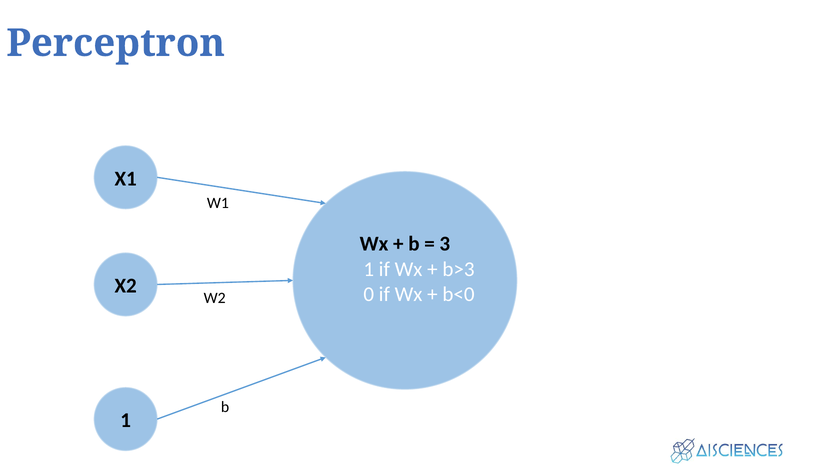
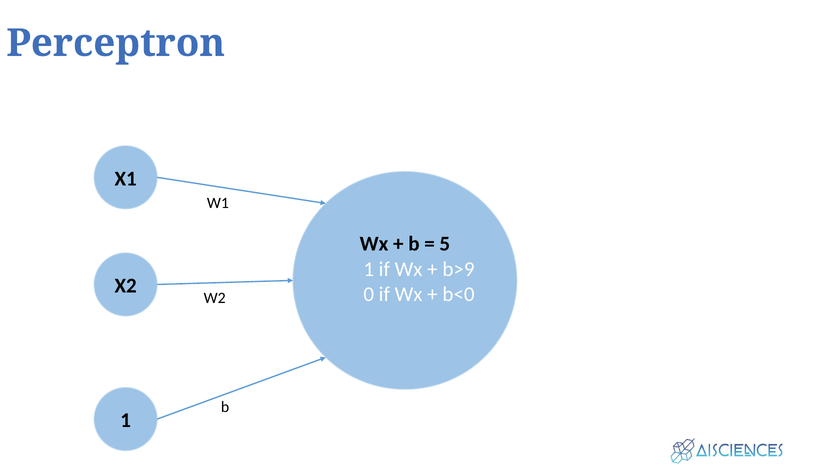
3: 3 -> 5
b>3: b>3 -> b>9
